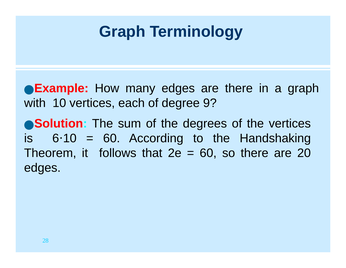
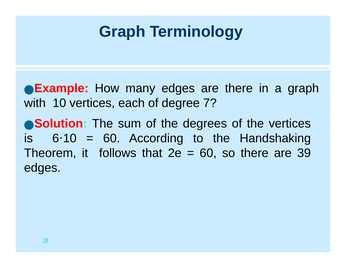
9: 9 -> 7
20: 20 -> 39
